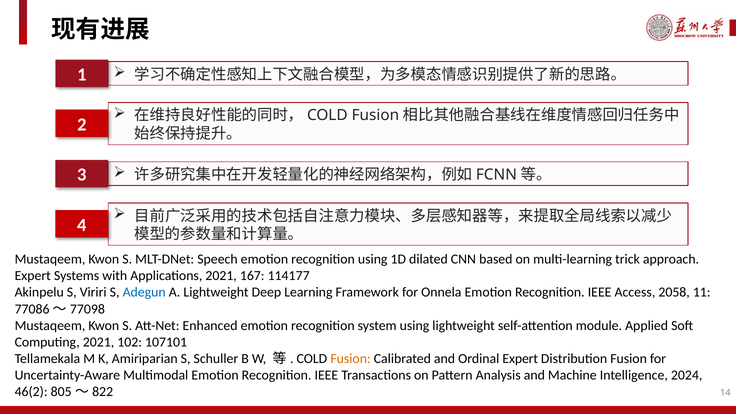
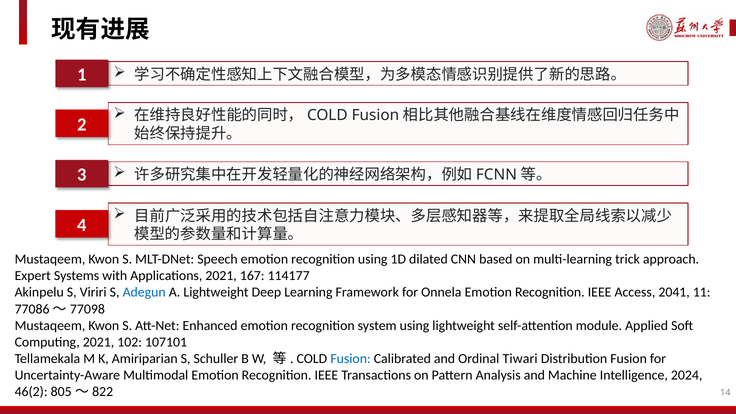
2058: 2058 -> 2041
Fusion at (351, 359) colour: orange -> blue
Ordinal Expert: Expert -> Tiwari
